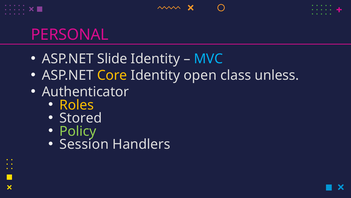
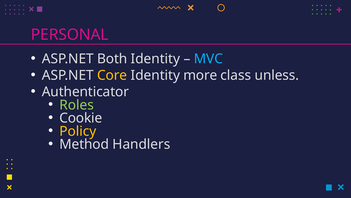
Slide: Slide -> Both
open: open -> more
Roles colour: yellow -> light green
Stored: Stored -> Cookie
Policy colour: light green -> yellow
Session: Session -> Method
